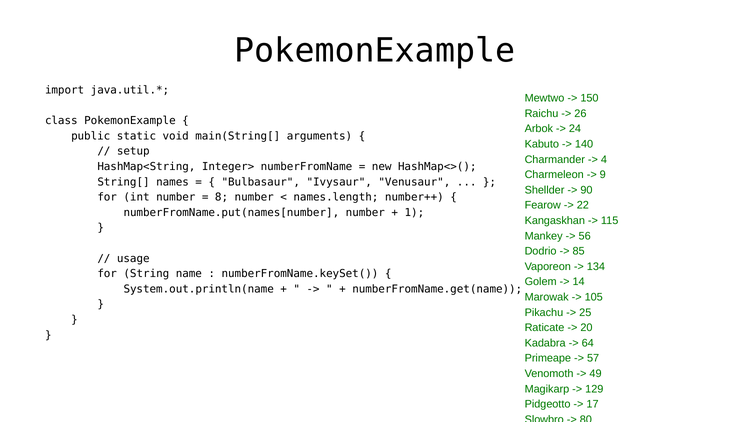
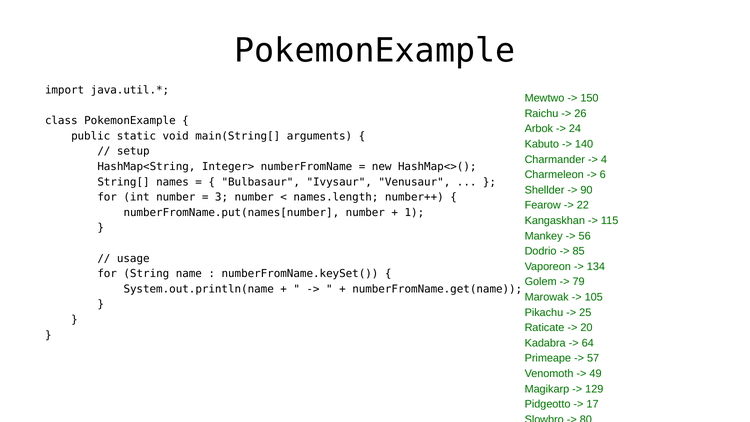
9 at (603, 175): 9 -> 6
8 at (222, 197): 8 -> 3
14 at (579, 282): 14 -> 79
